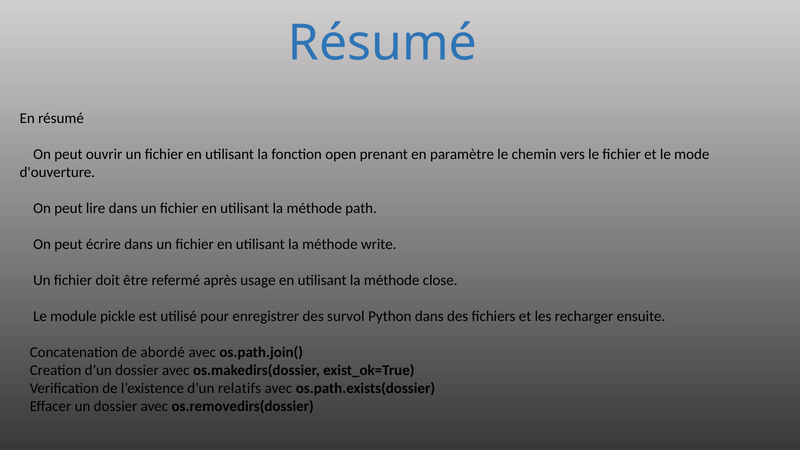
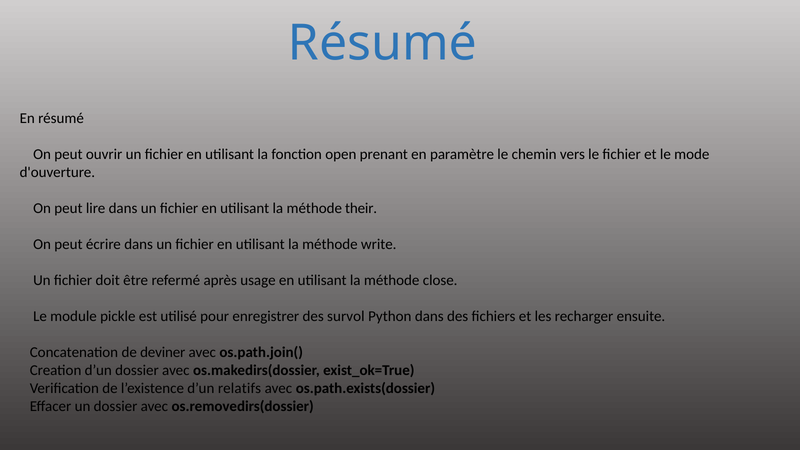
path: path -> their
abordé: abordé -> deviner
